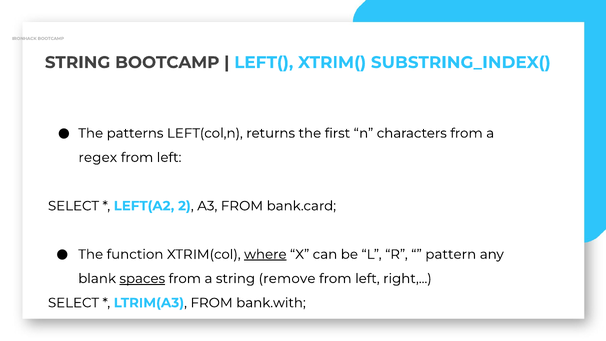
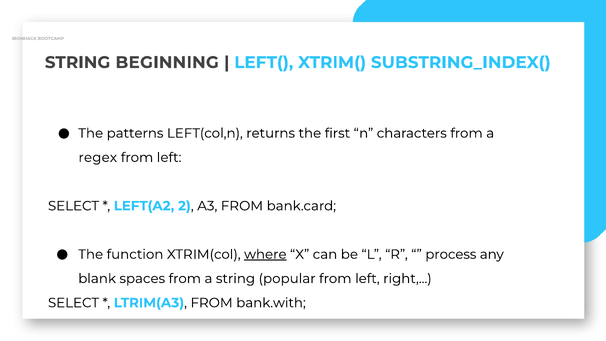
STRING BOOTCAMP: BOOTCAMP -> BEGINNING
pattern: pattern -> process
spaces underline: present -> none
remove: remove -> popular
